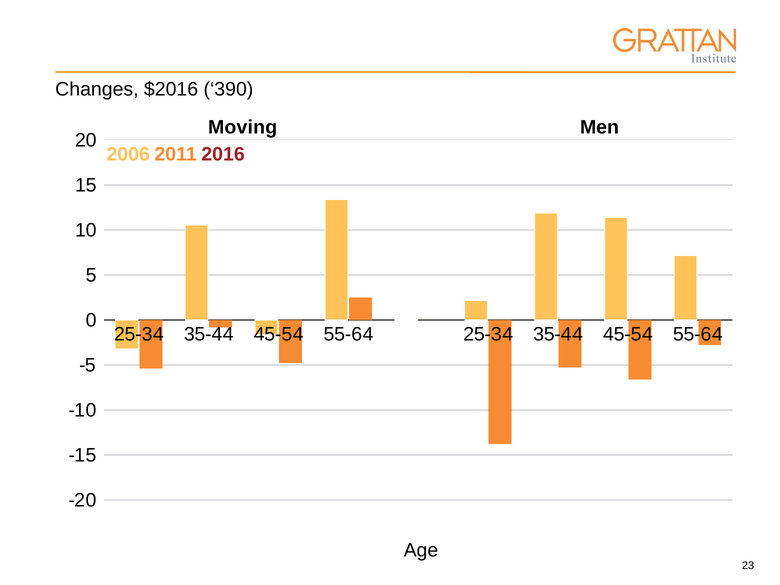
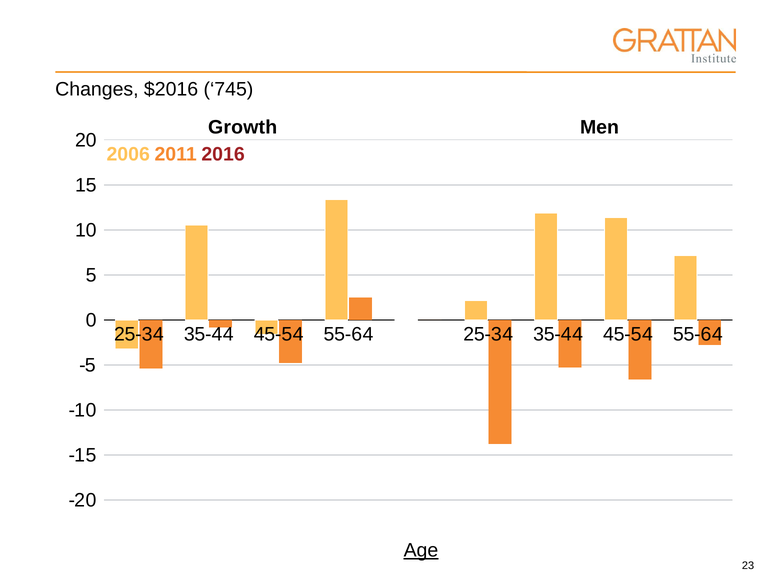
390: 390 -> 745
Moving: Moving -> Growth
Age underline: none -> present
